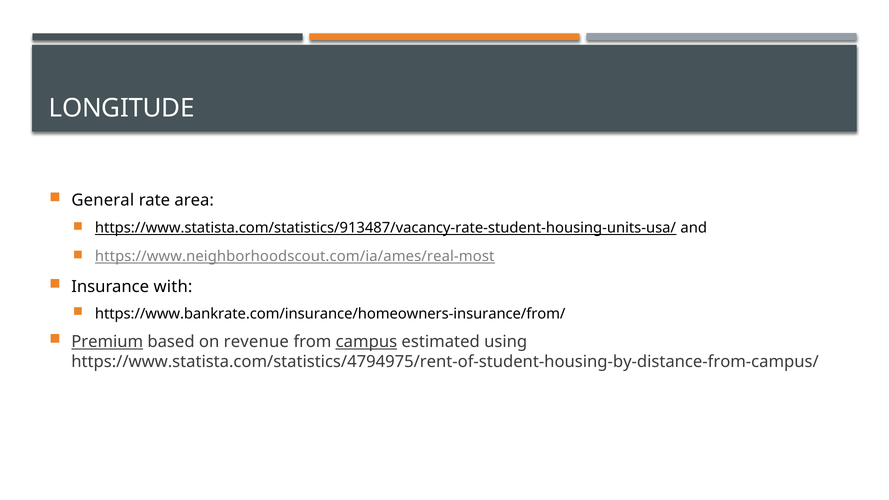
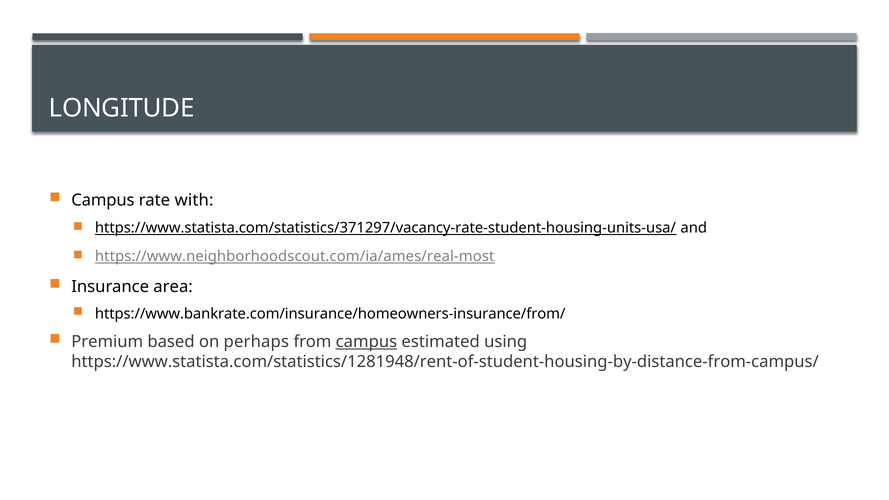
General at (103, 200): General -> Campus
area: area -> with
https://www.statista.com/statistics/913487/vacancy-rate-student-housing-units-usa/: https://www.statista.com/statistics/913487/vacancy-rate-student-housing-units-usa/ -> https://www.statista.com/statistics/371297/vacancy-rate-student-housing-units-usa/
with: with -> area
Premium underline: present -> none
revenue: revenue -> perhaps
https://www.statista.com/statistics/4794975/rent-of-student-housing-by-distance-from-campus/: https://www.statista.com/statistics/4794975/rent-of-student-housing-by-distance-from-campus/ -> https://www.statista.com/statistics/1281948/rent-of-student-housing-by-distance-from-campus/
